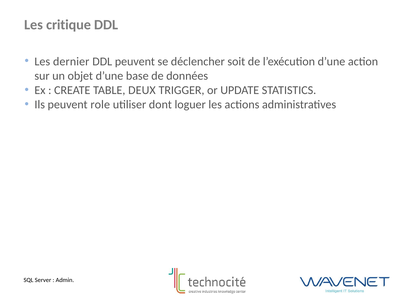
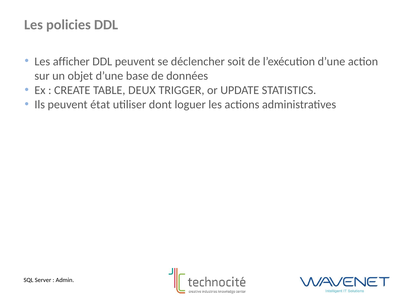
critique: critique -> policies
dernier: dernier -> afficher
role: role -> état
